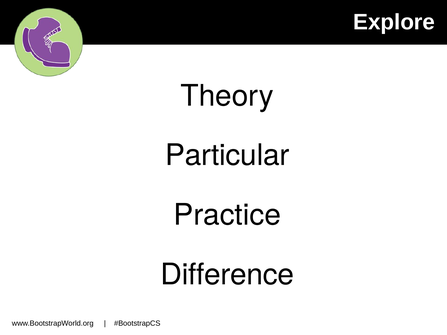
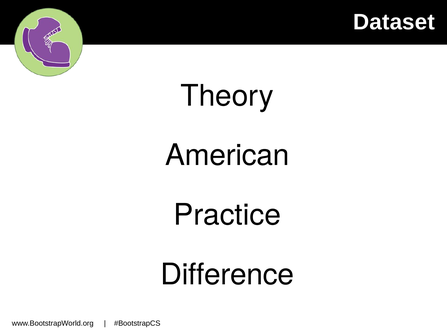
Explore: Explore -> Dataset
Particular: Particular -> American
